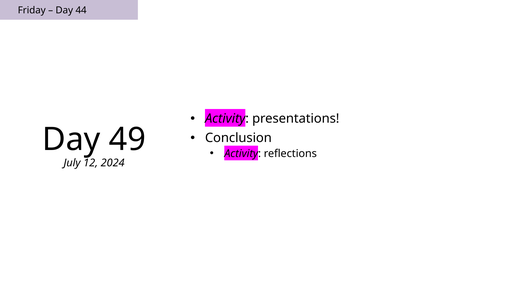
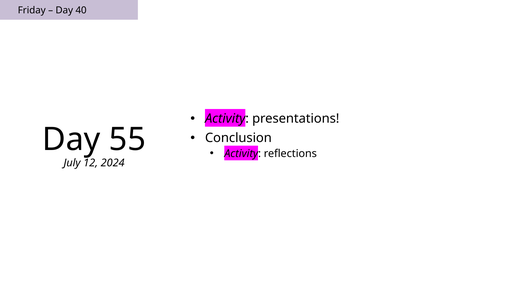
44: 44 -> 40
49: 49 -> 55
